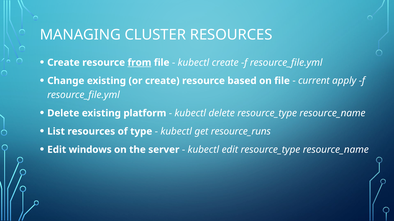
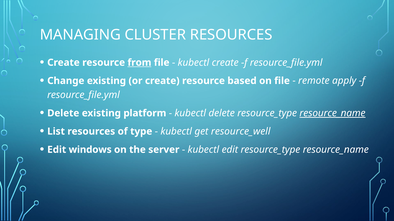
current: current -> remote
resource_name at (332, 113) underline: none -> present
resource_runs: resource_runs -> resource_well
